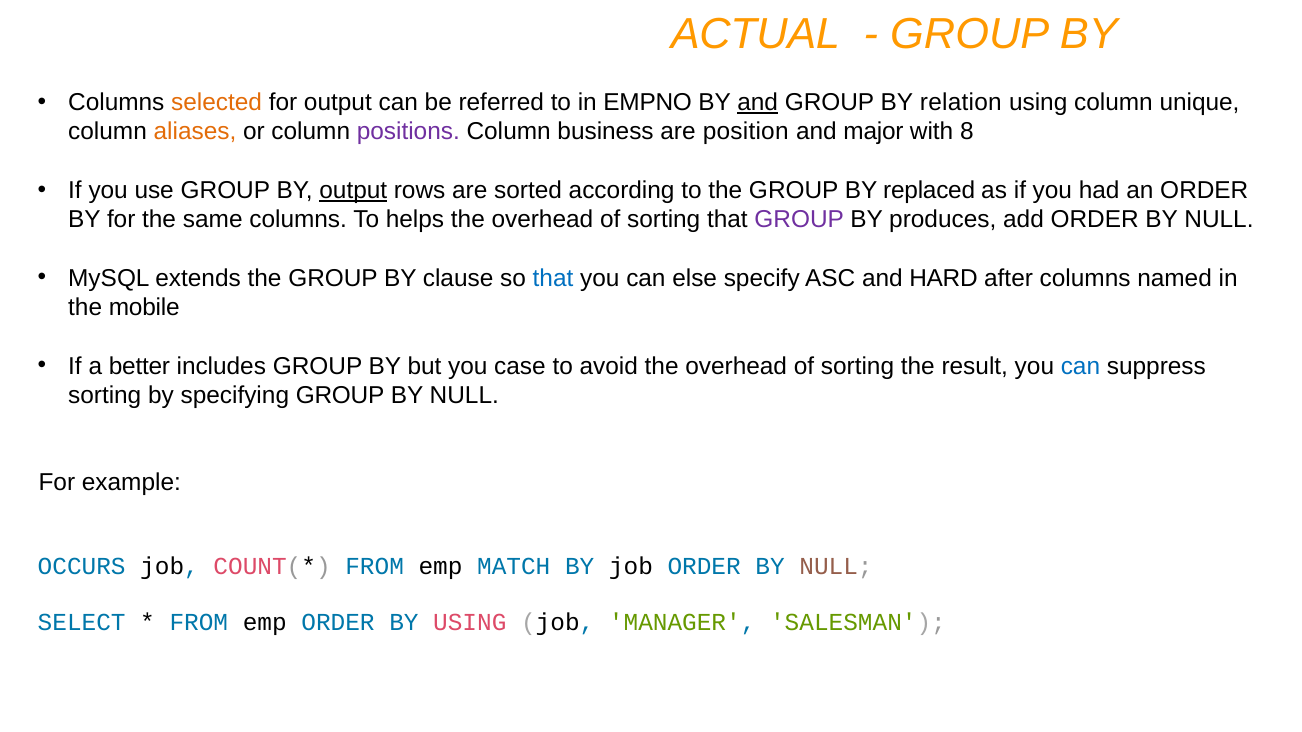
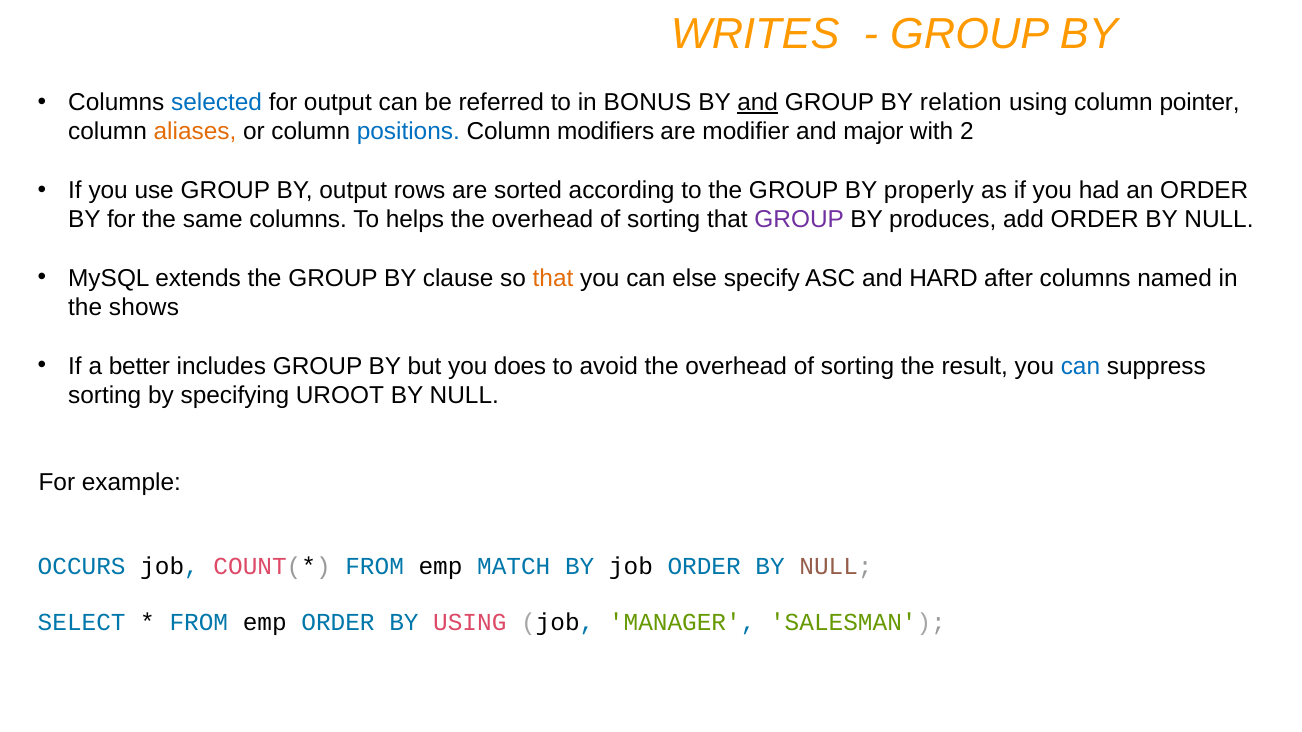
ACTUAL: ACTUAL -> WRITES
selected colour: orange -> blue
EMPNO: EMPNO -> BONUS
unique: unique -> pointer
positions colour: purple -> blue
business: business -> modifiers
position: position -> modifier
8: 8 -> 2
output at (353, 190) underline: present -> none
replaced: replaced -> properly
that at (553, 278) colour: blue -> orange
mobile: mobile -> shows
case: case -> does
specifying GROUP: GROUP -> UROOT
